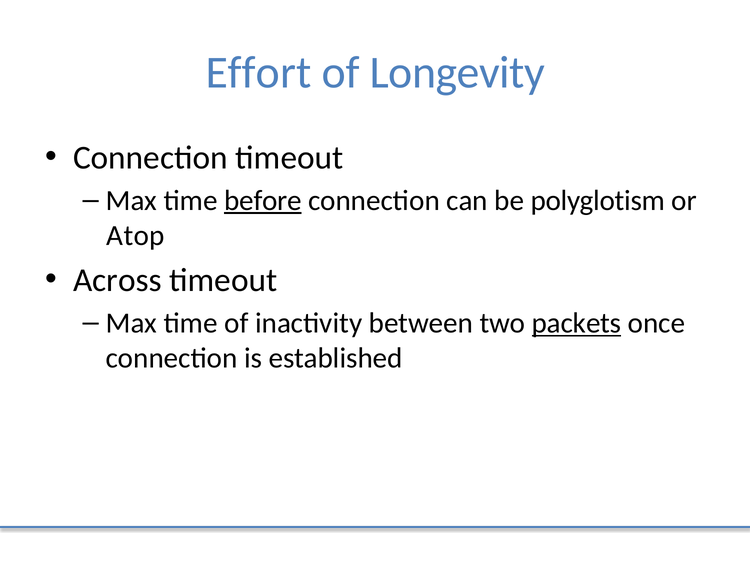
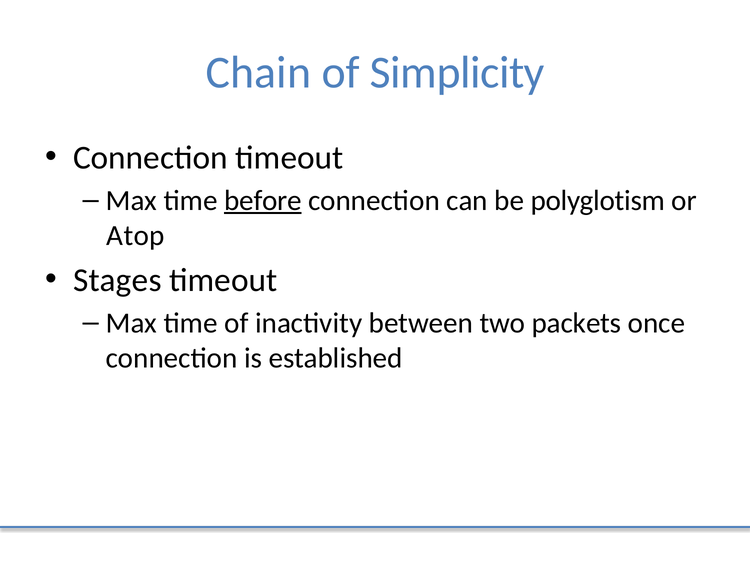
Effort: Effort -> Chain
Longevity: Longevity -> Simplicity
Across: Across -> Stages
packets underline: present -> none
